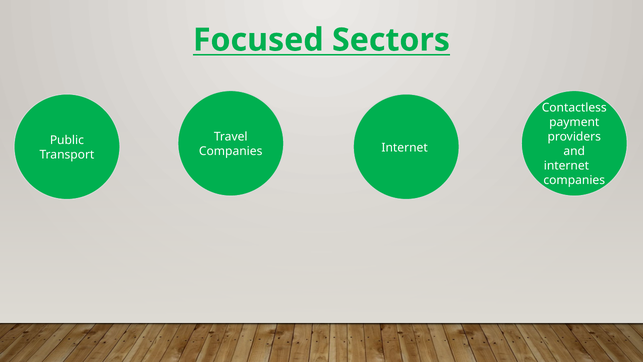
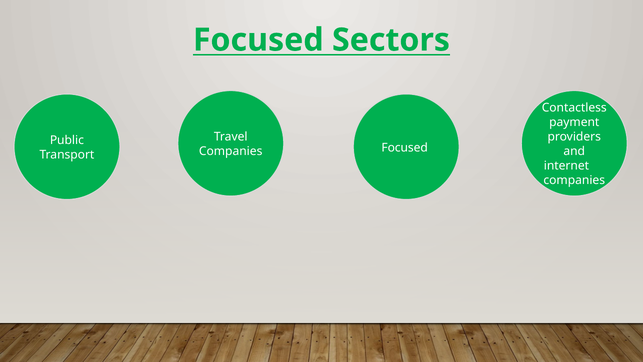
Companies Internet: Internet -> Focused
